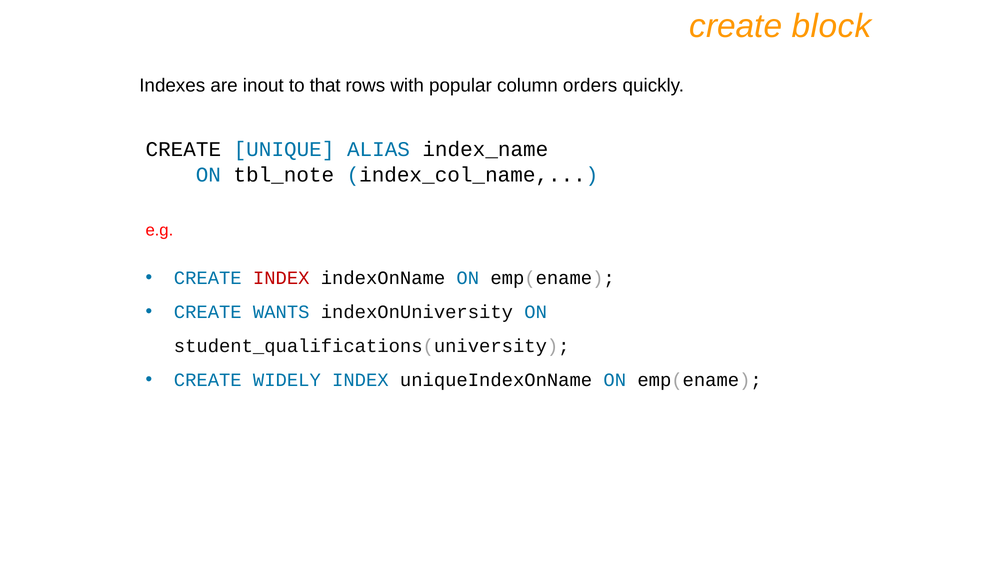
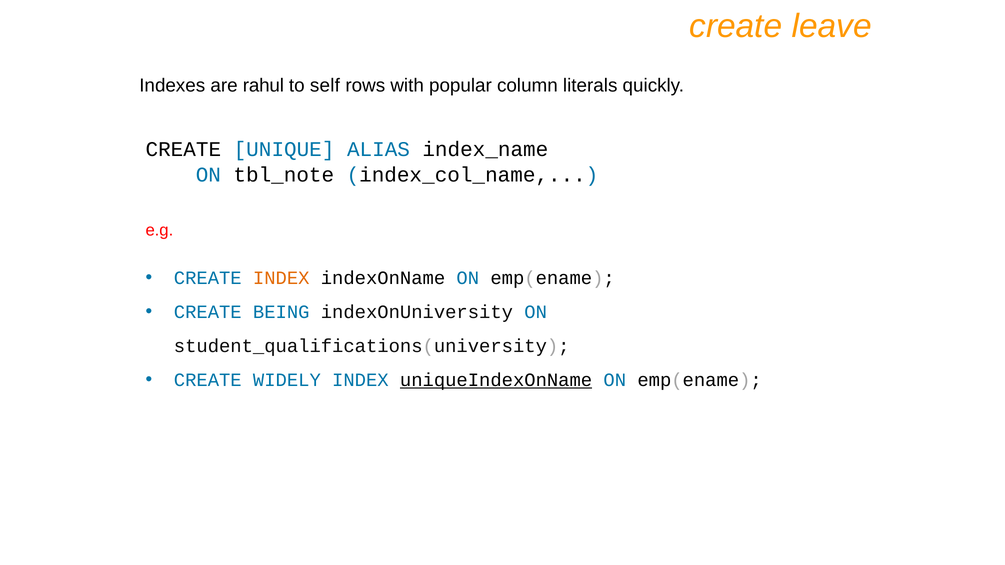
block: block -> leave
inout: inout -> rahul
that: that -> self
orders: orders -> literals
INDEX at (281, 278) colour: red -> orange
WANTS: WANTS -> BEING
uniqueIndexOnName underline: none -> present
